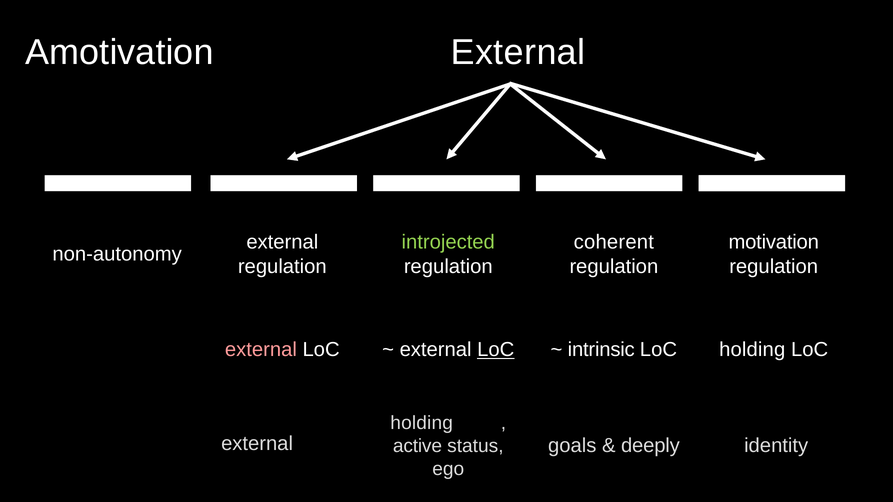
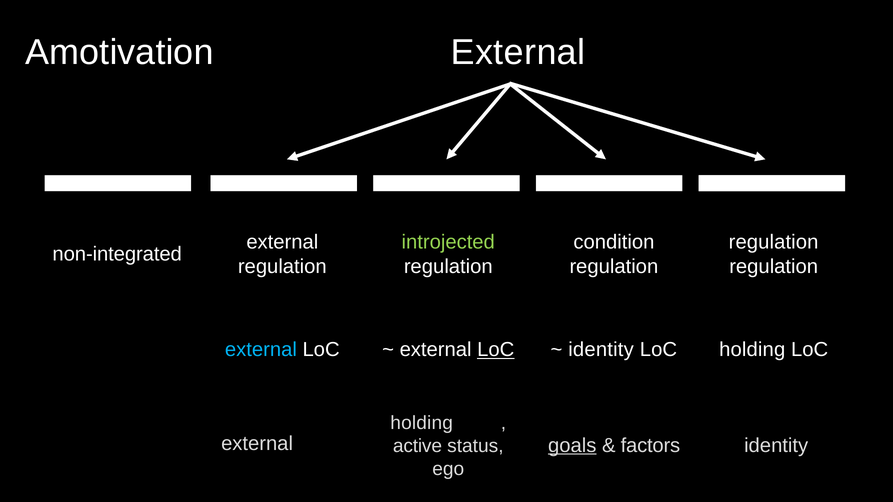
coherent: coherent -> condition
motivation at (774, 242): motivation -> regulation
non-autonomy: non-autonomy -> non-integrated
external at (261, 350) colour: pink -> light blue
intrinsic at (601, 350): intrinsic -> identity
goals underline: none -> present
deeply: deeply -> factors
